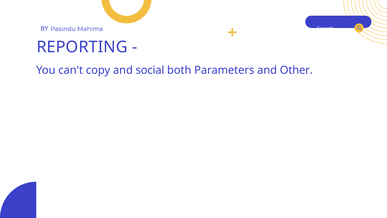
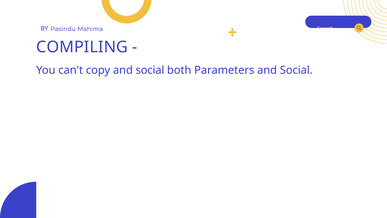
REPORTING: REPORTING -> COMPILING
Parameters and Other: Other -> Social
